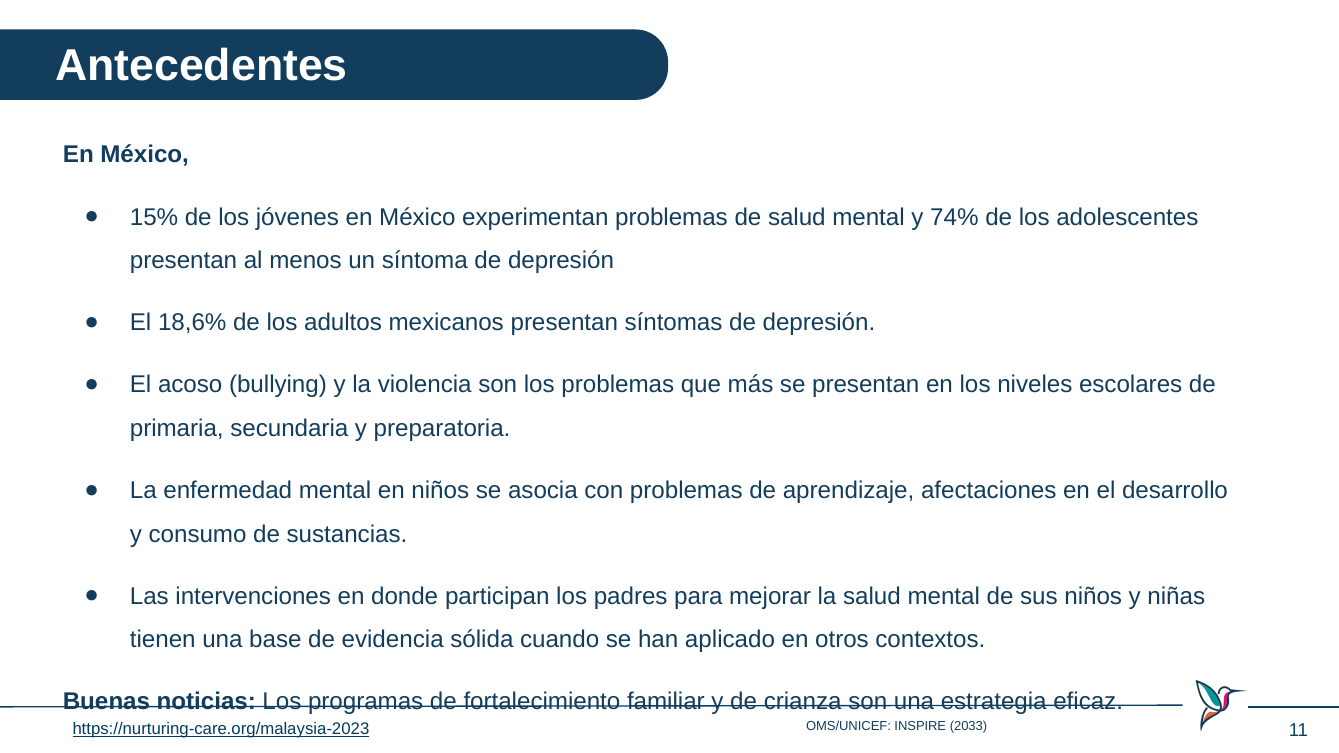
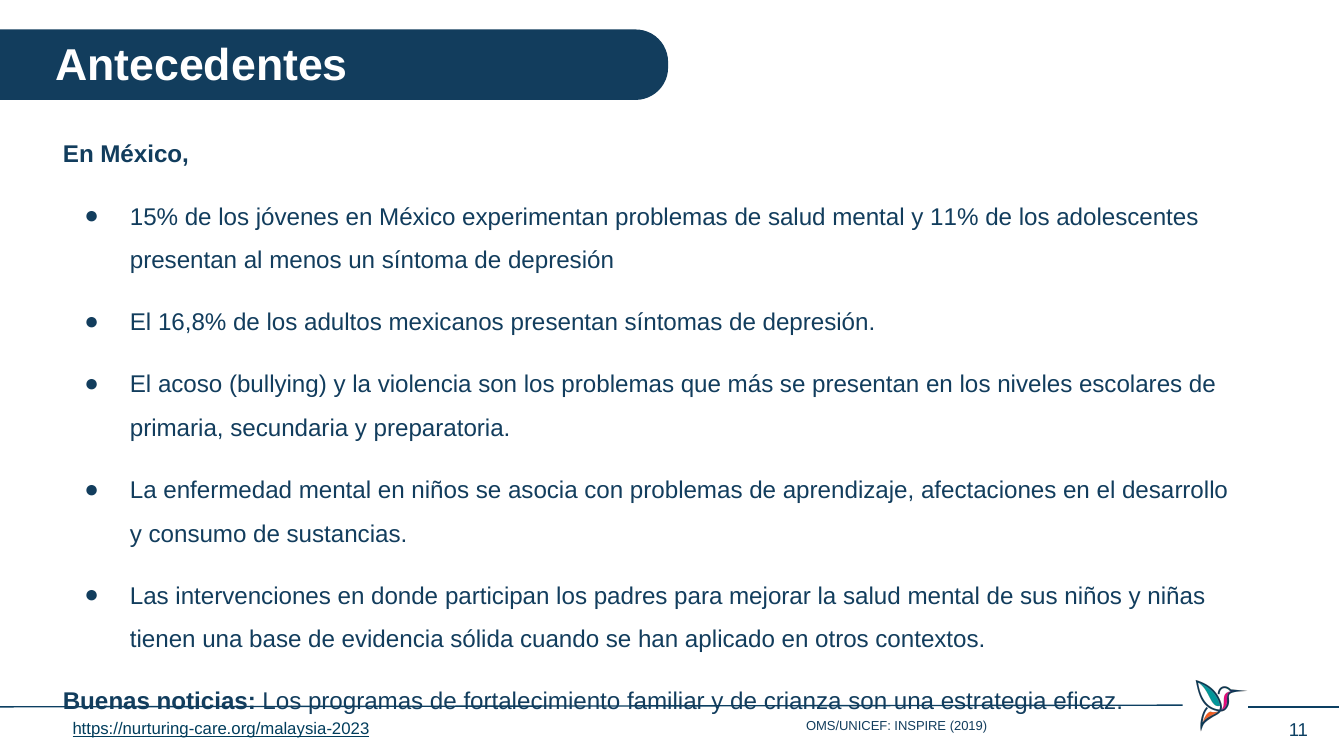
74%: 74% -> 11%
18,6%: 18,6% -> 16,8%
2033: 2033 -> 2019
